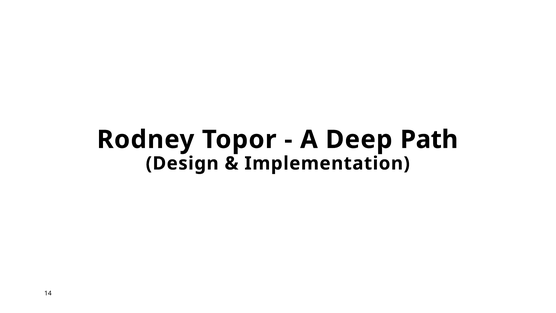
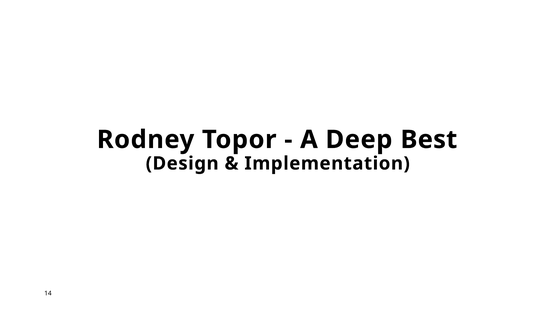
Path: Path -> Best
